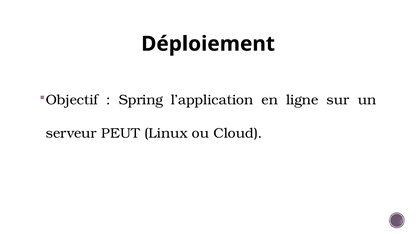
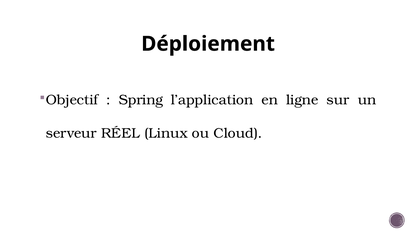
PEUT: PEUT -> RÉEL
